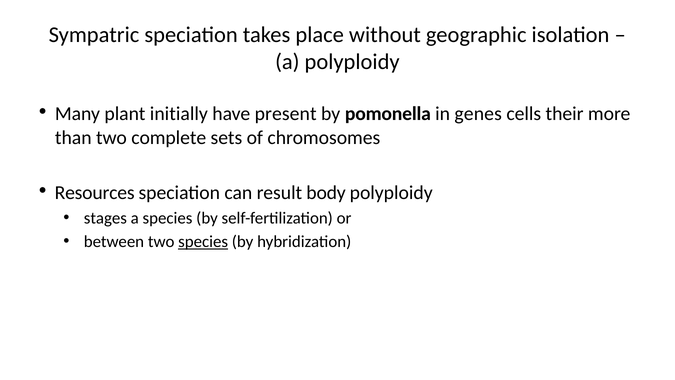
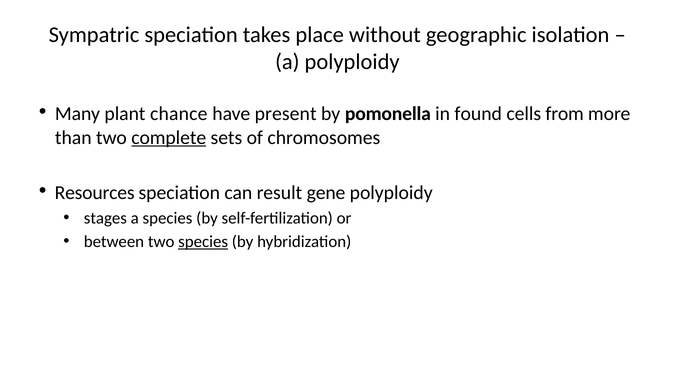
initially: initially -> chance
genes: genes -> found
their: their -> from
complete underline: none -> present
body: body -> gene
